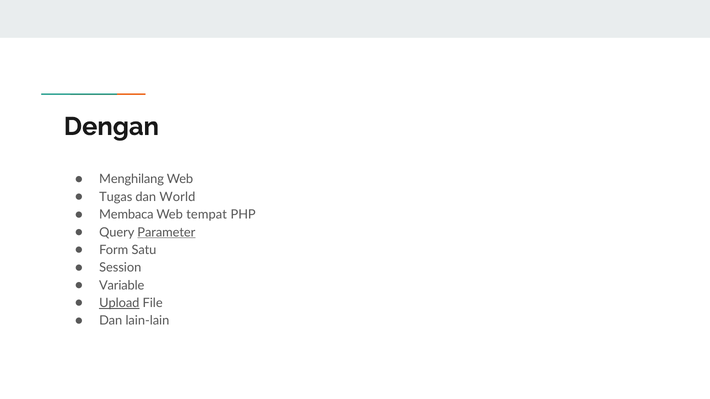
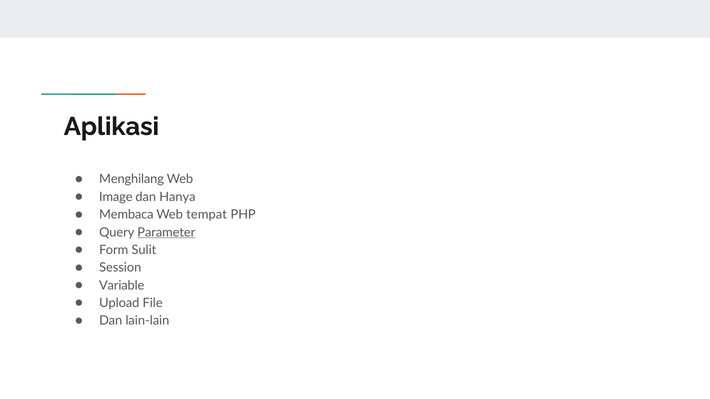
Dengan: Dengan -> Aplikasi
Tugas: Tugas -> Image
World: World -> Hanya
Satu: Satu -> Sulit
Upload underline: present -> none
